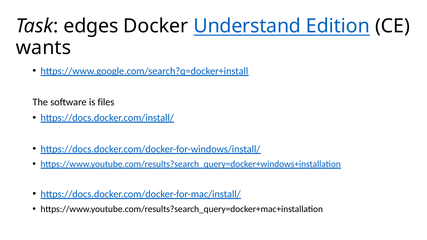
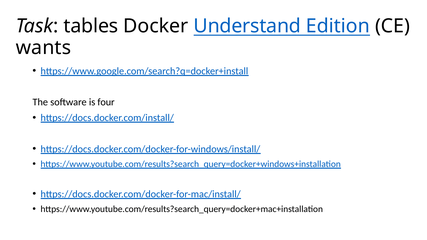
edges: edges -> tables
files: files -> four
